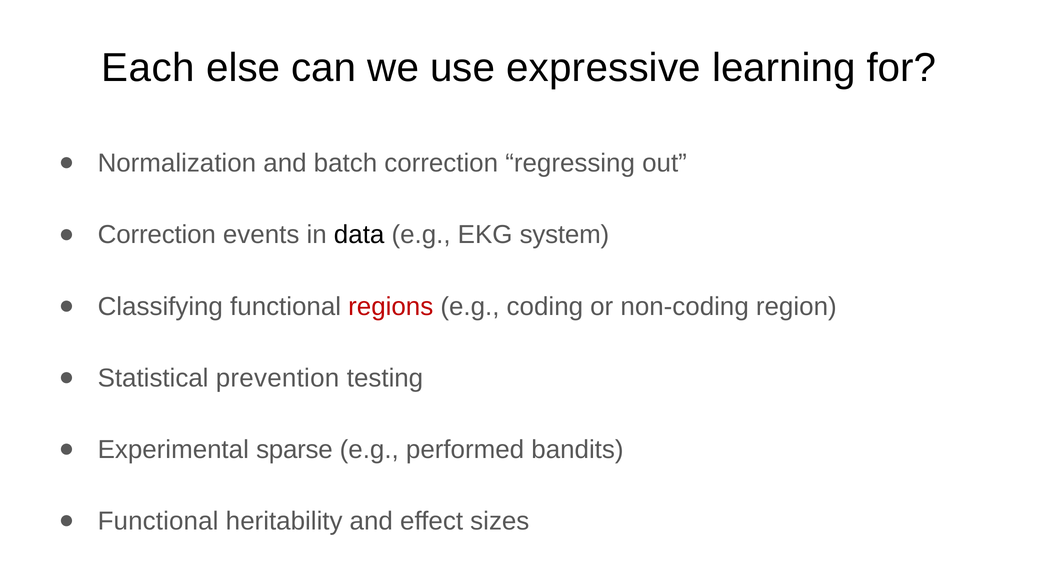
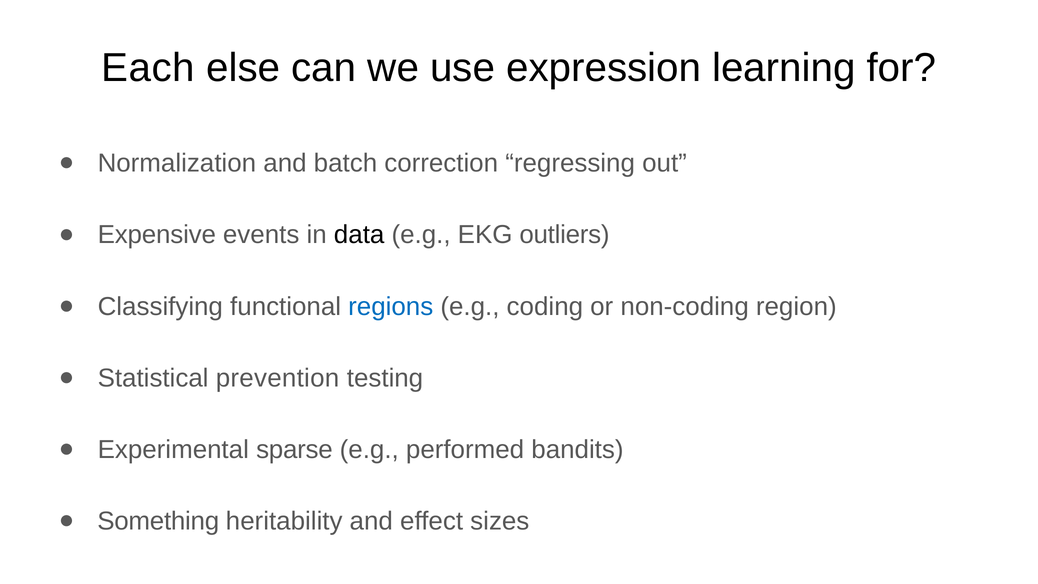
expressive: expressive -> expression
Correction at (157, 235): Correction -> Expensive
system: system -> outliers
regions colour: red -> blue
Functional at (158, 521): Functional -> Something
